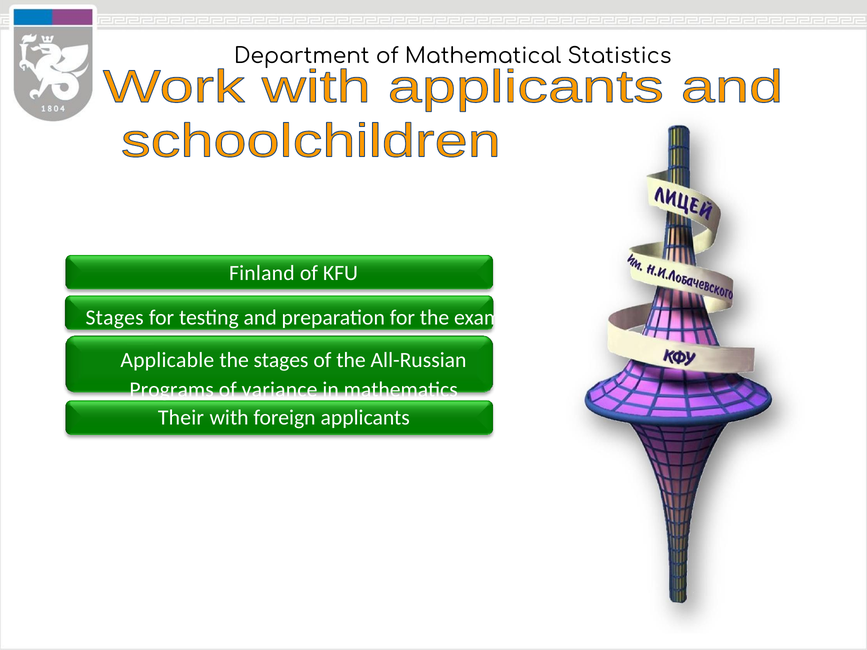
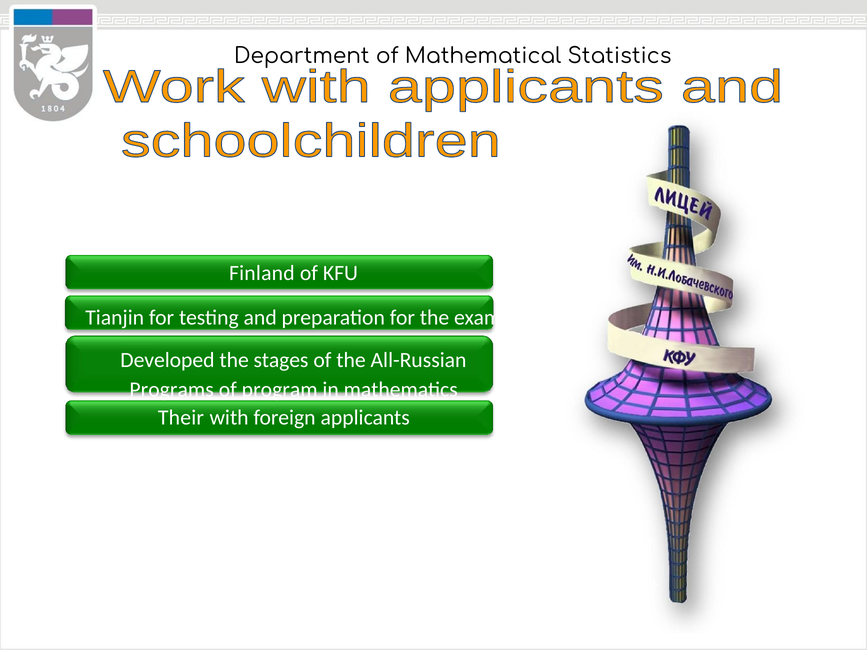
Stages at (115, 318): Stages -> Tianjin
Applicable: Applicable -> Developed
variance: variance -> program
